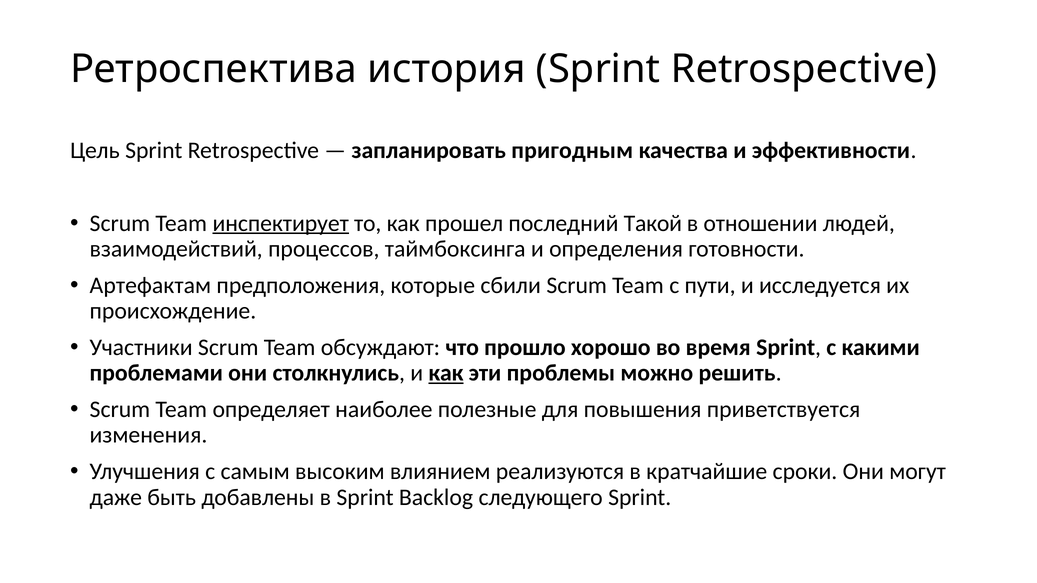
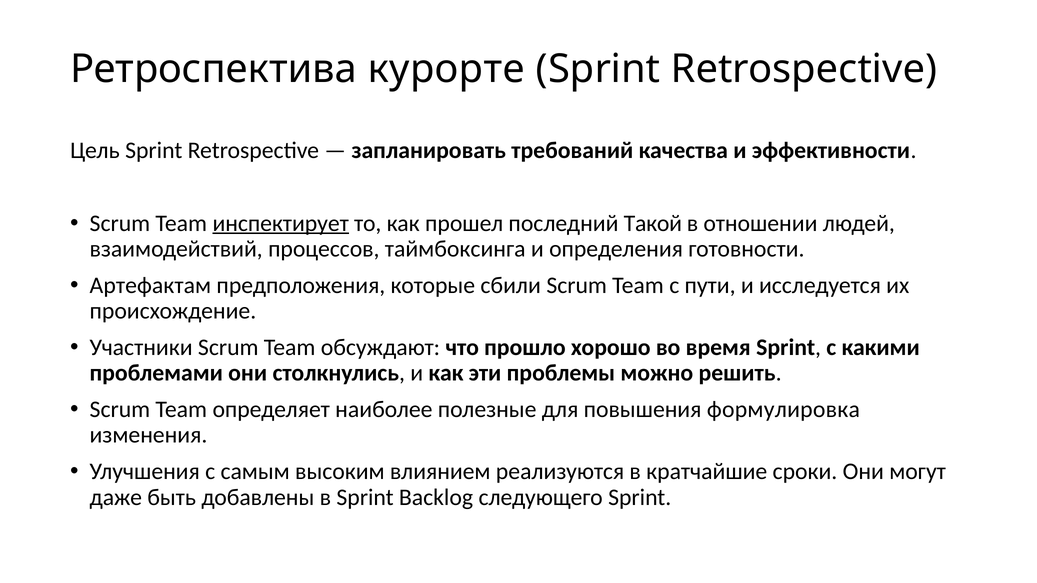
история: история -> курорте
пригодным: пригодным -> требований
как at (446, 373) underline: present -> none
приветствуется: приветствуется -> формулировка
